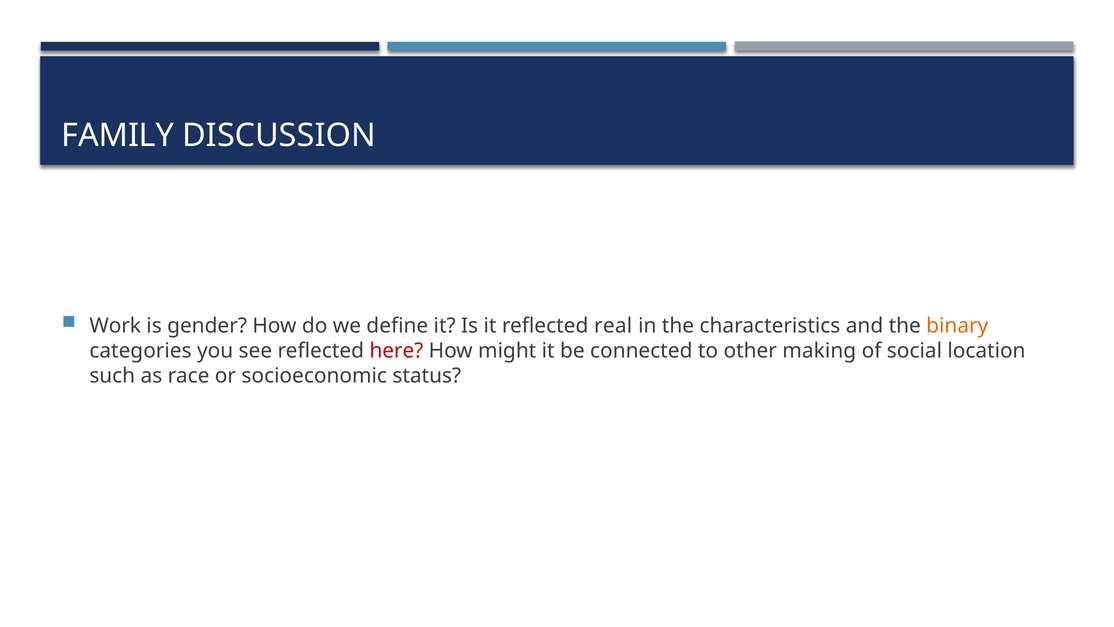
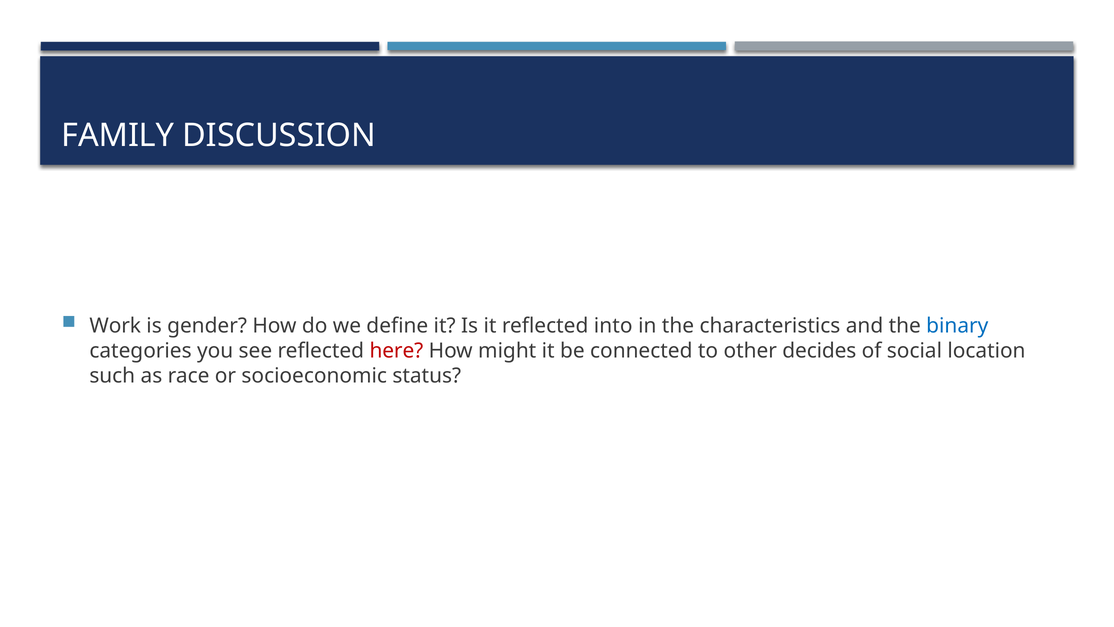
real: real -> into
binary colour: orange -> blue
making: making -> decides
